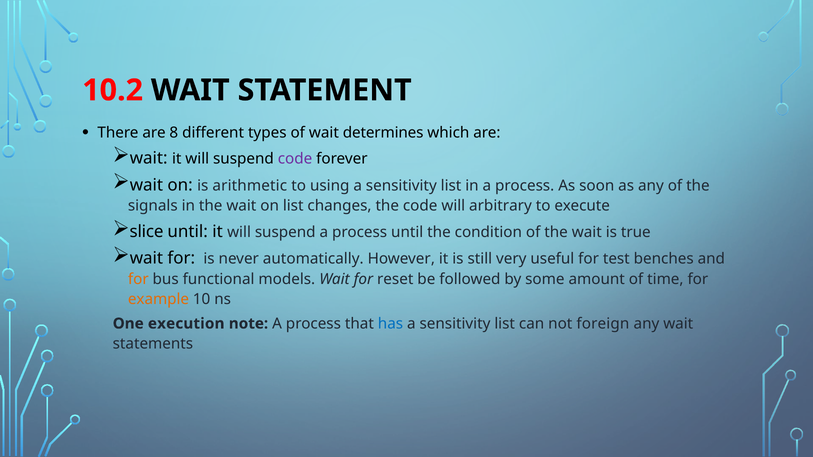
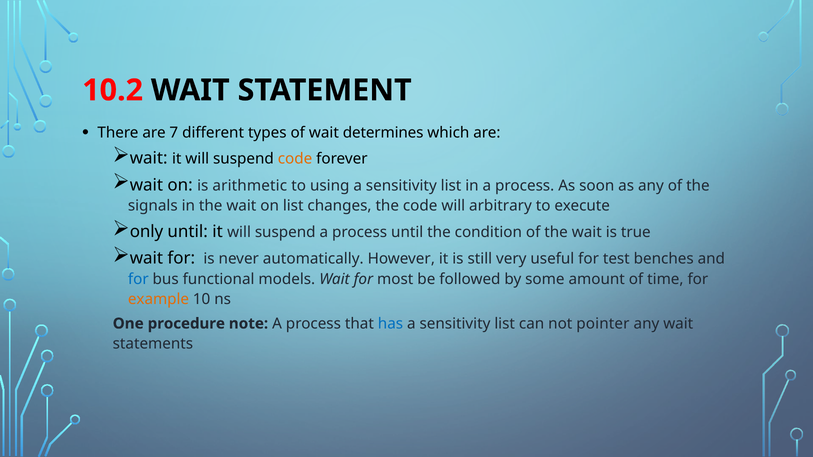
8: 8 -> 7
code at (295, 159) colour: purple -> orange
slice: slice -> only
for at (138, 279) colour: orange -> blue
reset: reset -> most
execution: execution -> procedure
foreign: foreign -> pointer
